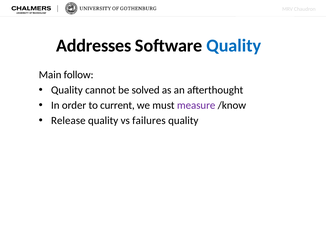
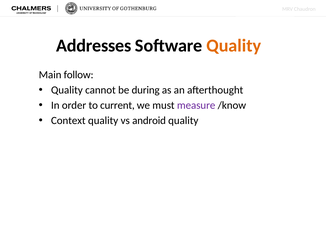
Quality at (234, 46) colour: blue -> orange
solved: solved -> during
Release: Release -> Context
failures: failures -> android
